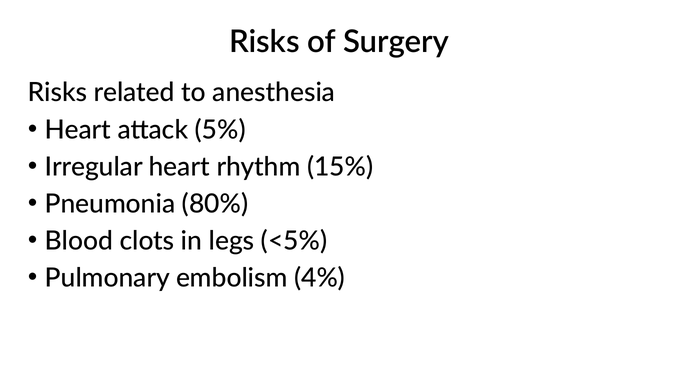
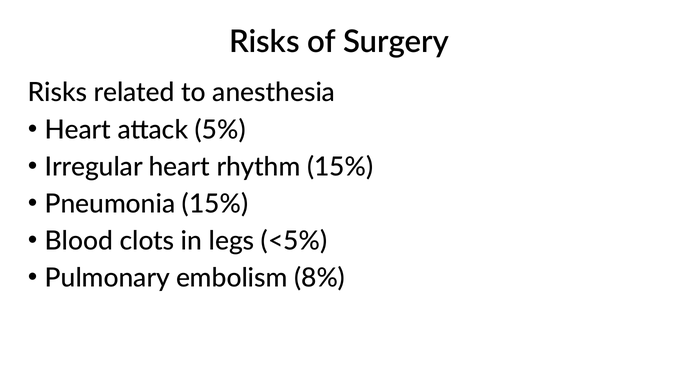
Pneumonia 80%: 80% -> 15%
4%: 4% -> 8%
